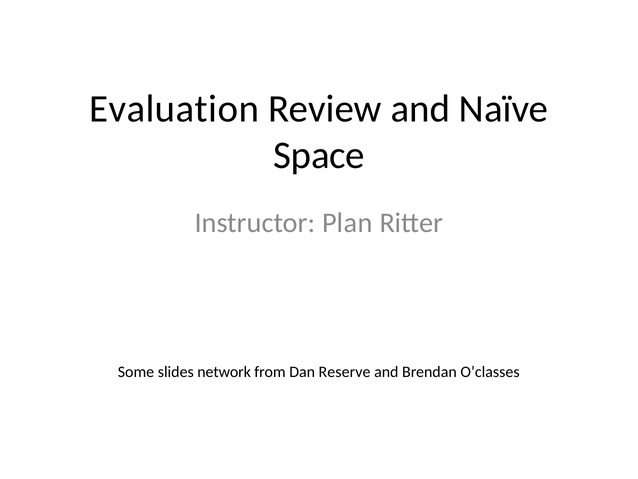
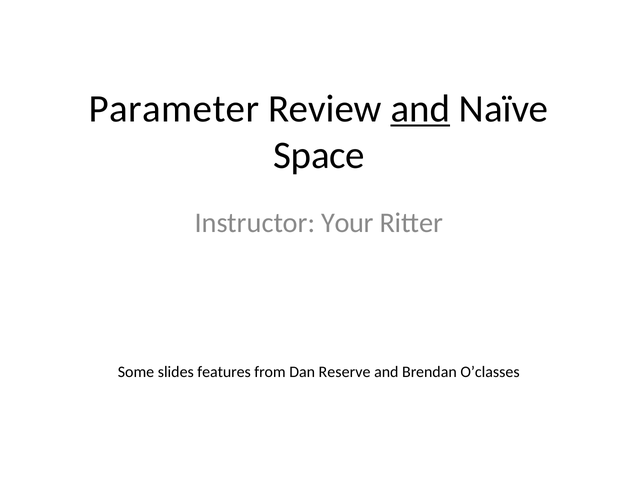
Evaluation: Evaluation -> Parameter
and at (420, 109) underline: none -> present
Plan: Plan -> Your
network: network -> features
